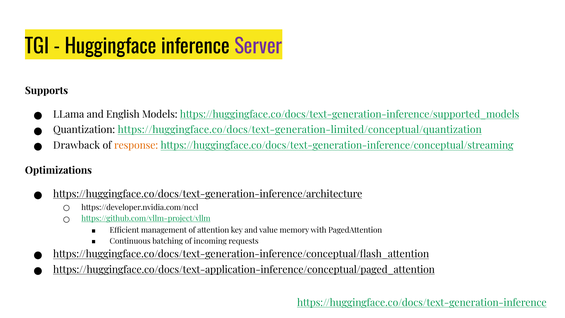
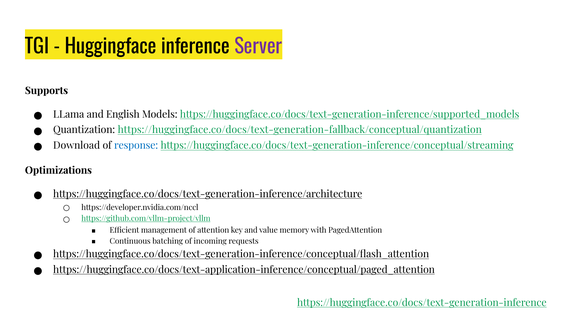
https://huggingface.co/docs/text-generation-limited/conceptual/quantization: https://huggingface.co/docs/text-generation-limited/conceptual/quantization -> https://huggingface.co/docs/text-generation-fallback/conceptual/quantization
Drawback: Drawback -> Download
response colour: orange -> blue
